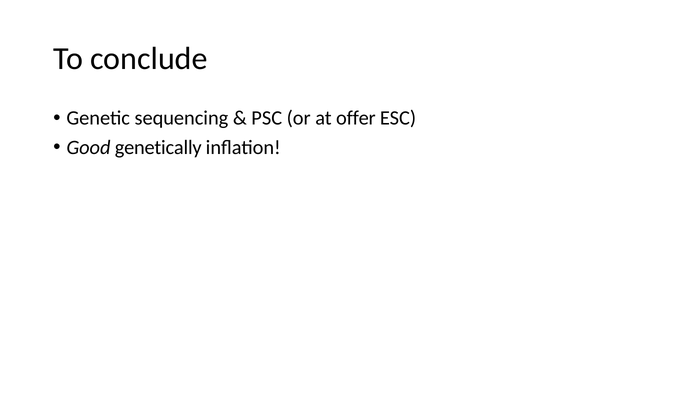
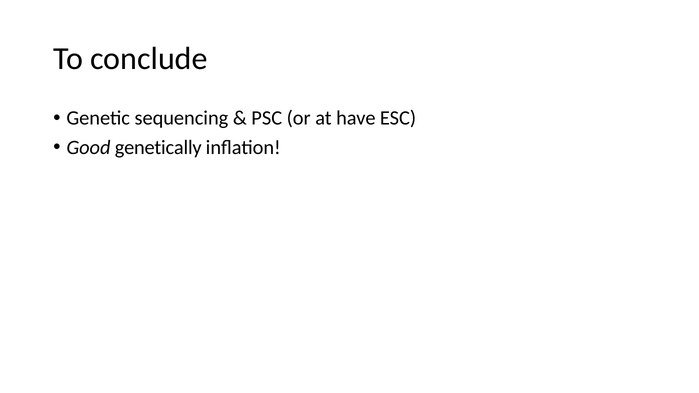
offer: offer -> have
